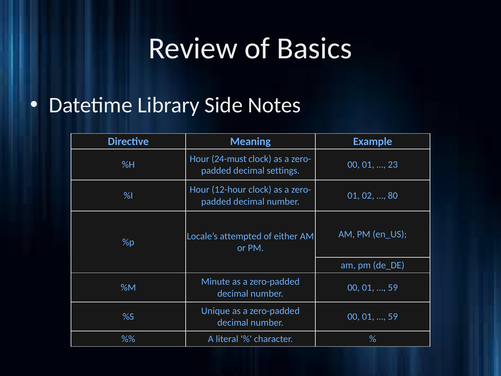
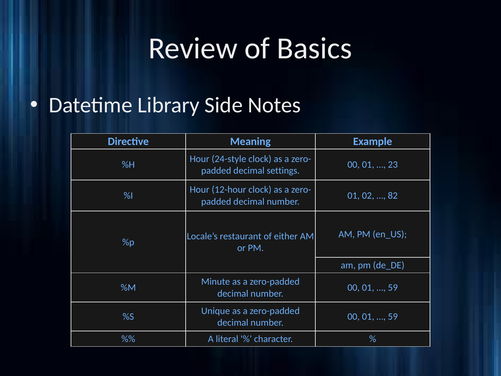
24-must: 24-must -> 24-style
80: 80 -> 82
attempted: attempted -> restaurant
